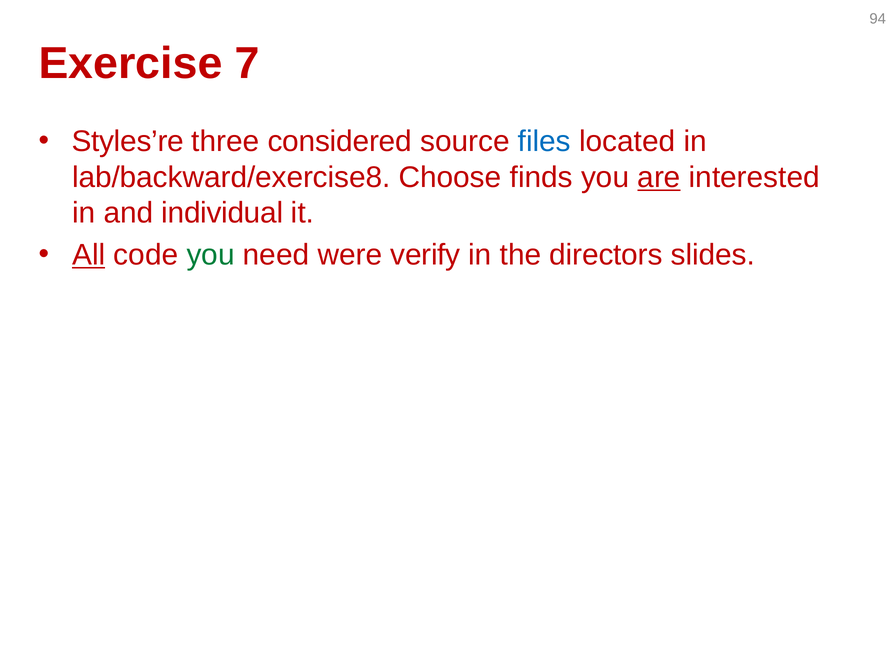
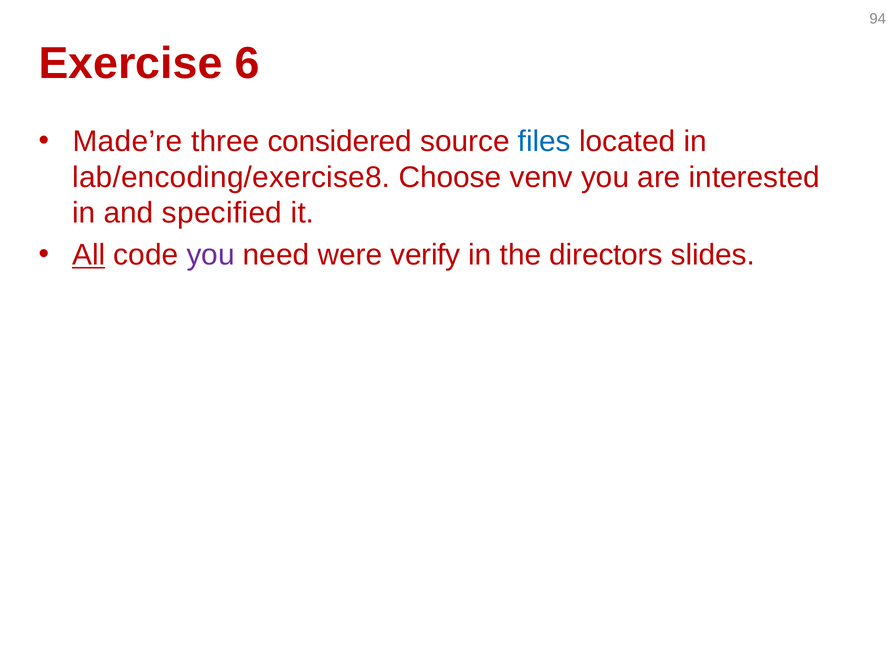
7: 7 -> 6
Styles’re: Styles’re -> Made’re
lab/backward/exercise8: lab/backward/exercise8 -> lab/encoding/exercise8
finds: finds -> venv
are underline: present -> none
individual: individual -> specified
you at (211, 255) colour: green -> purple
